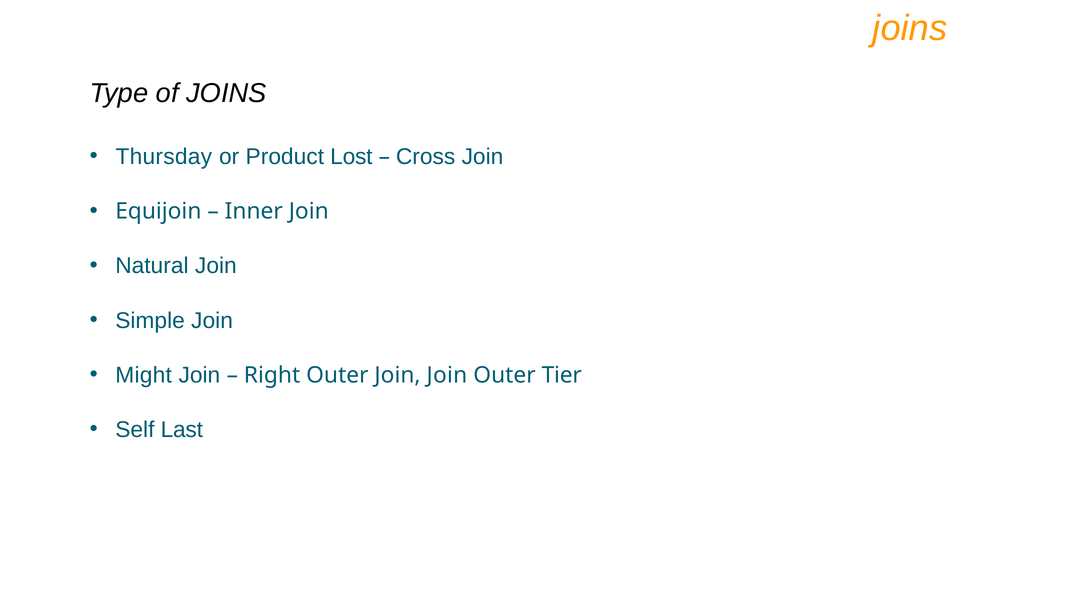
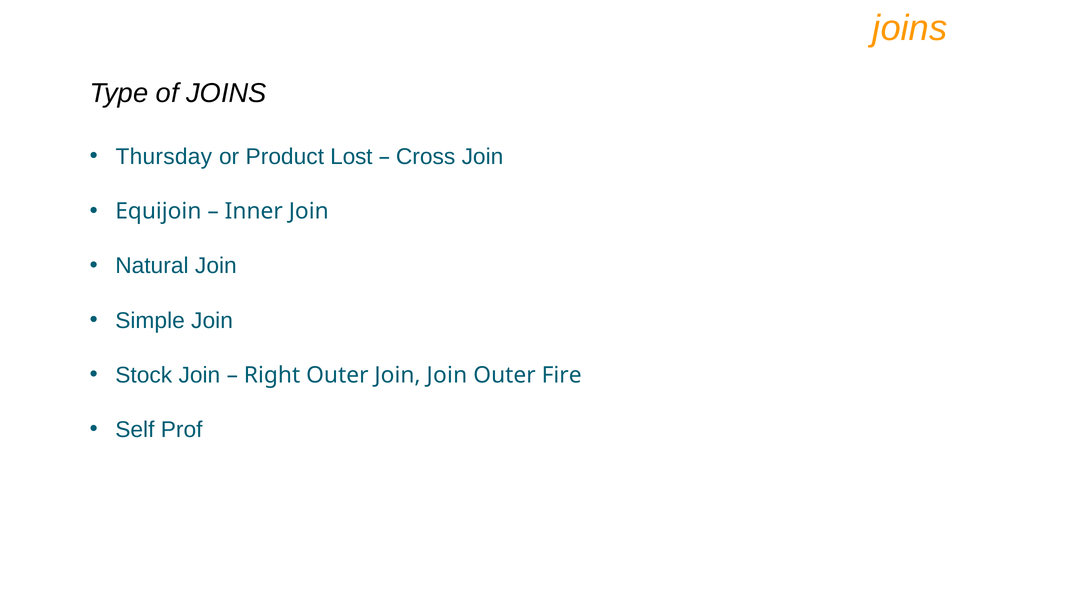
Might: Might -> Stock
Tier: Tier -> Fire
Last: Last -> Prof
